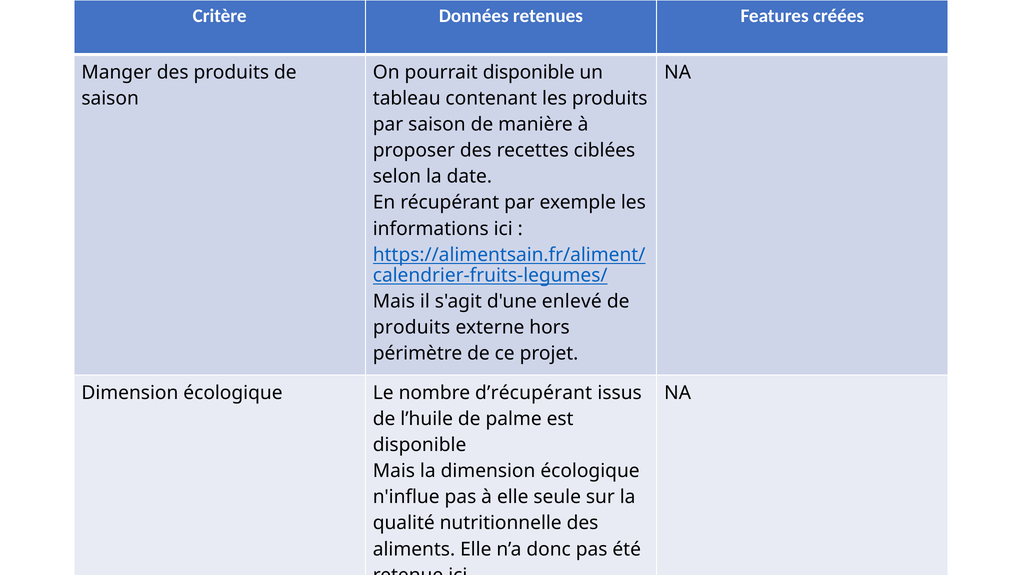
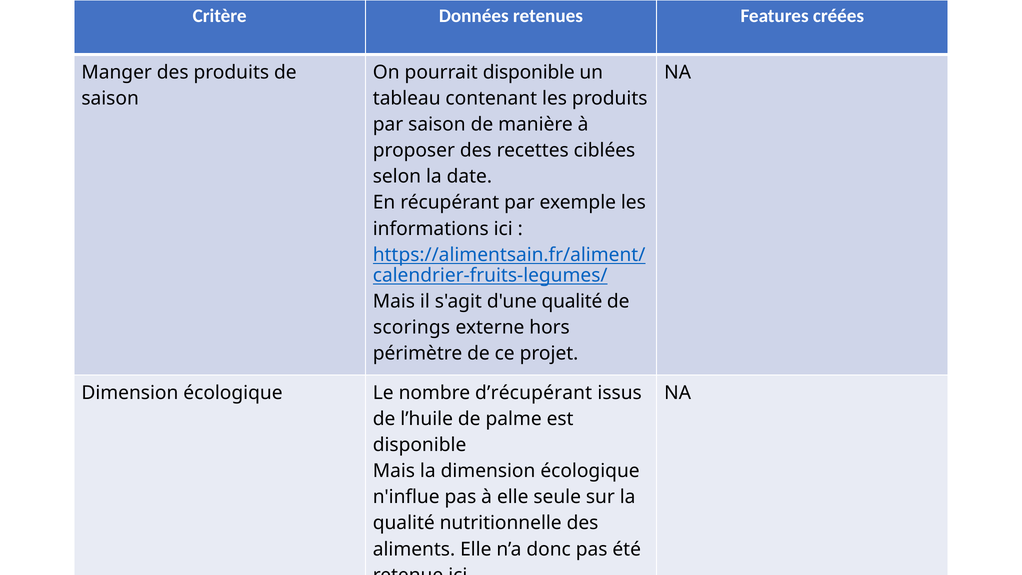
d'une enlevé: enlevé -> qualité
produits at (412, 327): produits -> scorings
